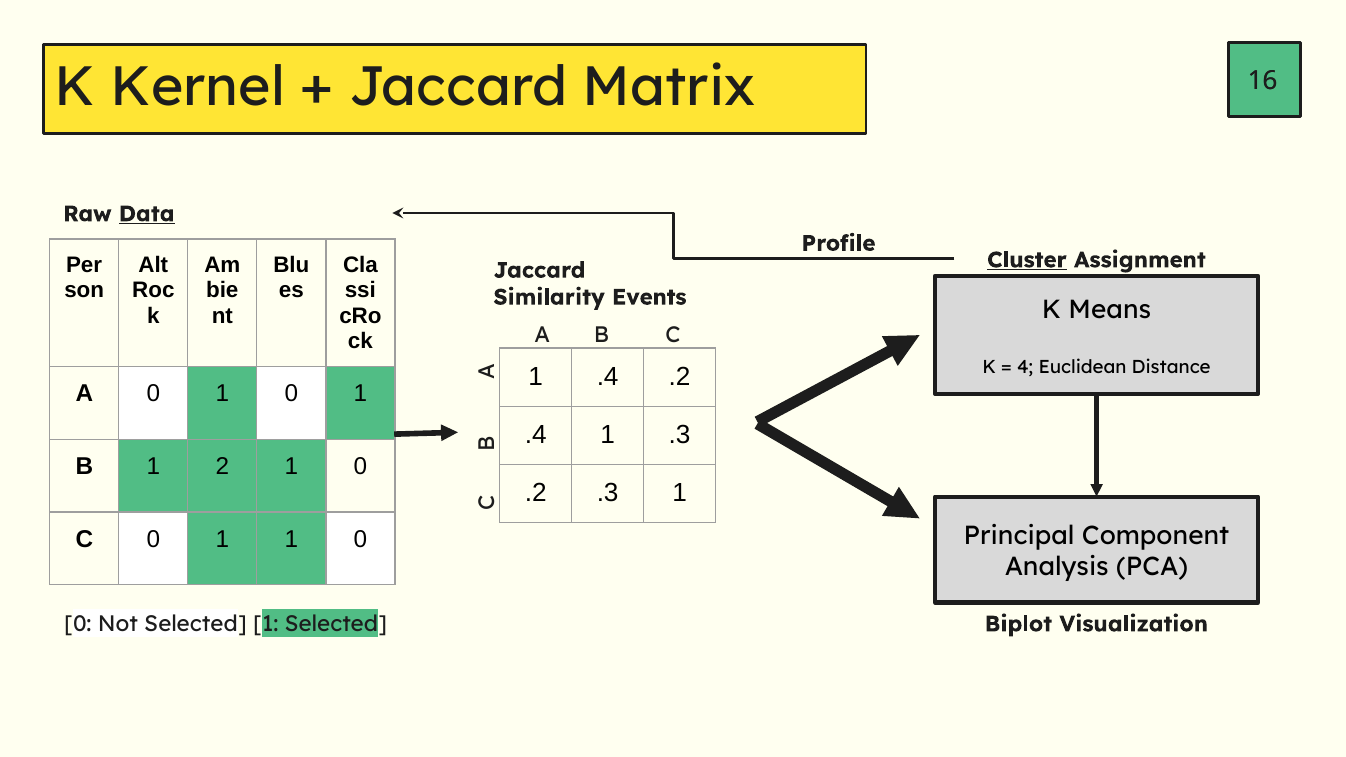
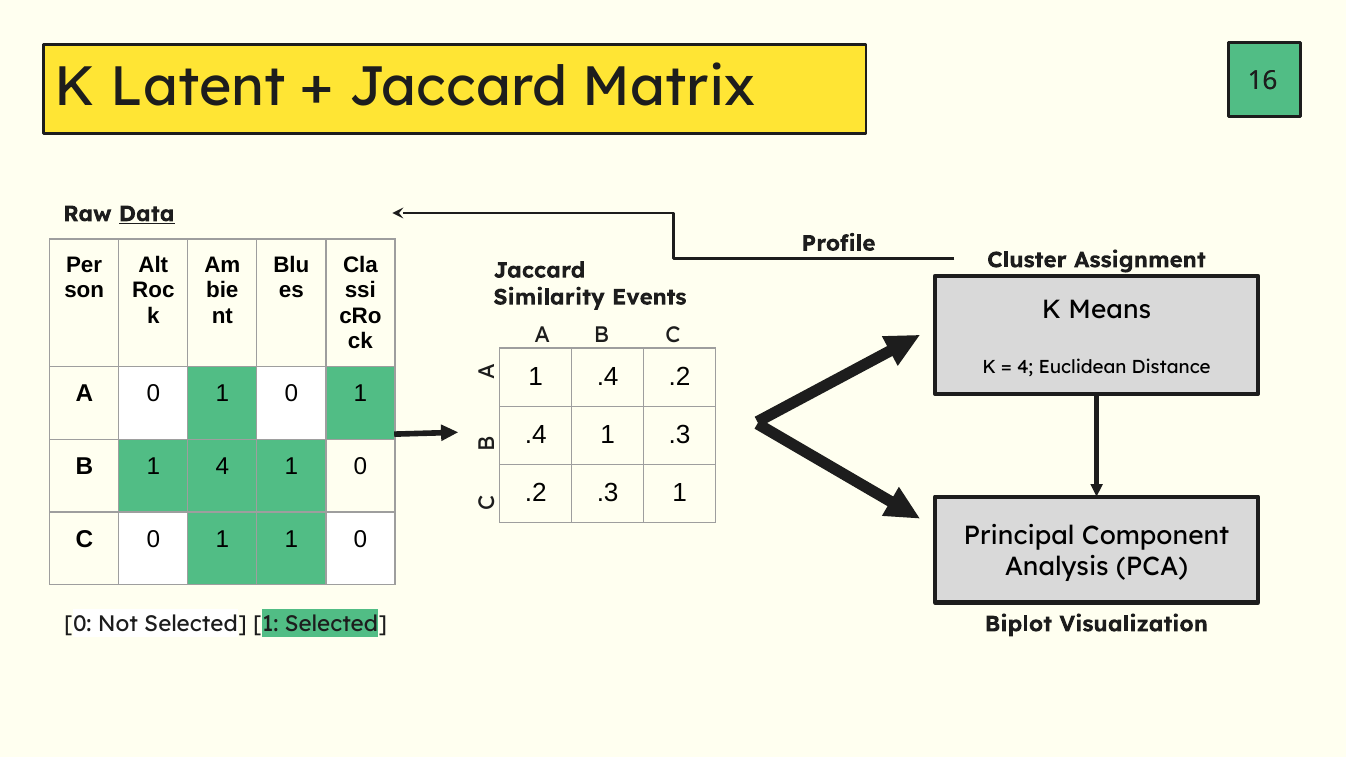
Kernel: Kernel -> Latent
Cluster underline: present -> none
1 2: 2 -> 4
